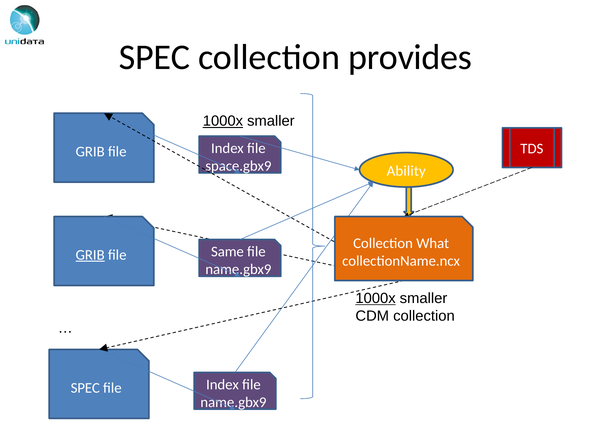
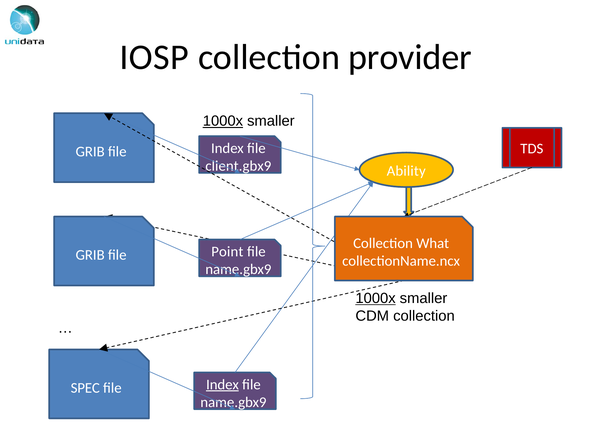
SPEC at (154, 57): SPEC -> IOSP
provides: provides -> provider
space.gbx9: space.gbx9 -> client.gbx9
Same: Same -> Point
GRIB at (90, 255) underline: present -> none
Index at (222, 385) underline: none -> present
